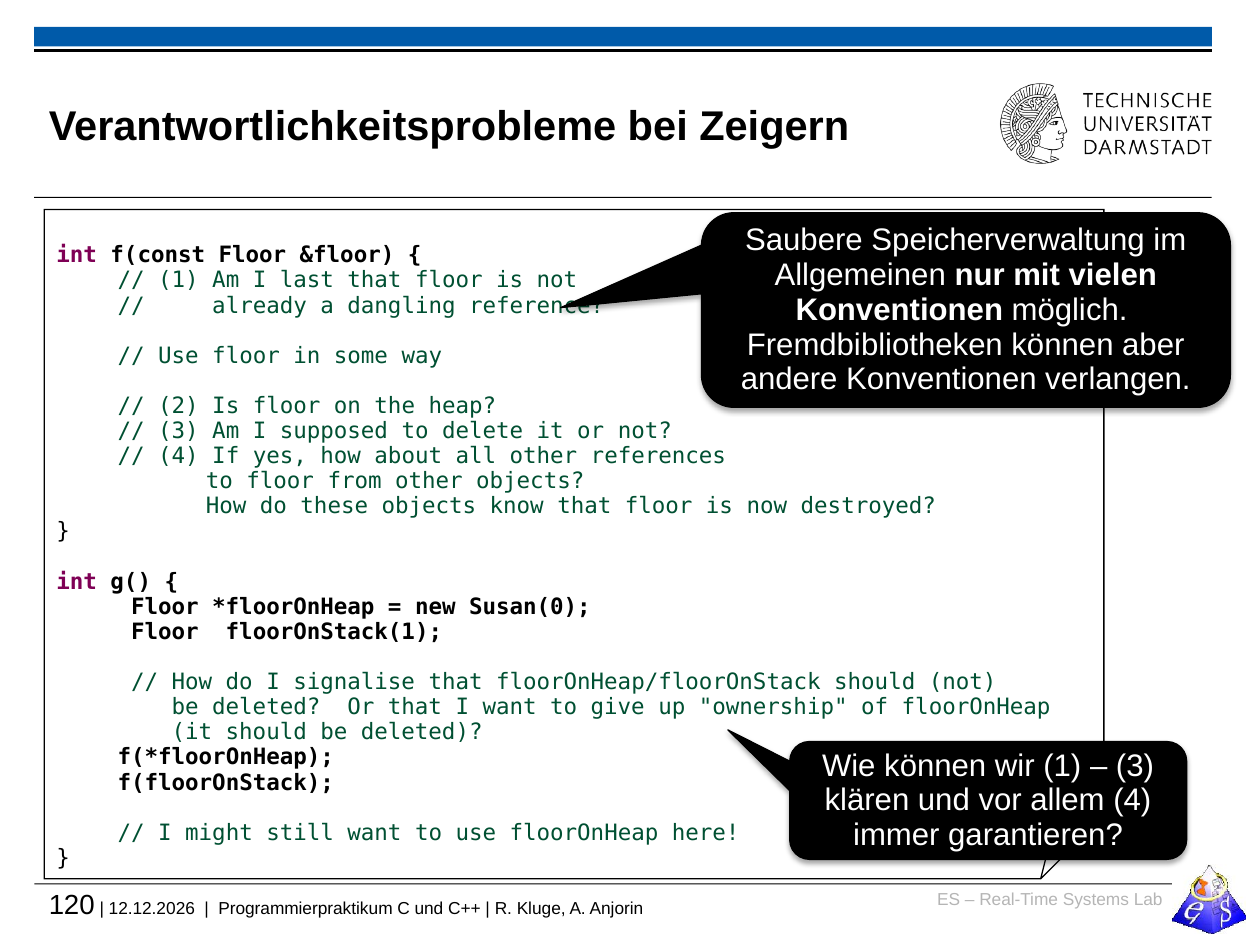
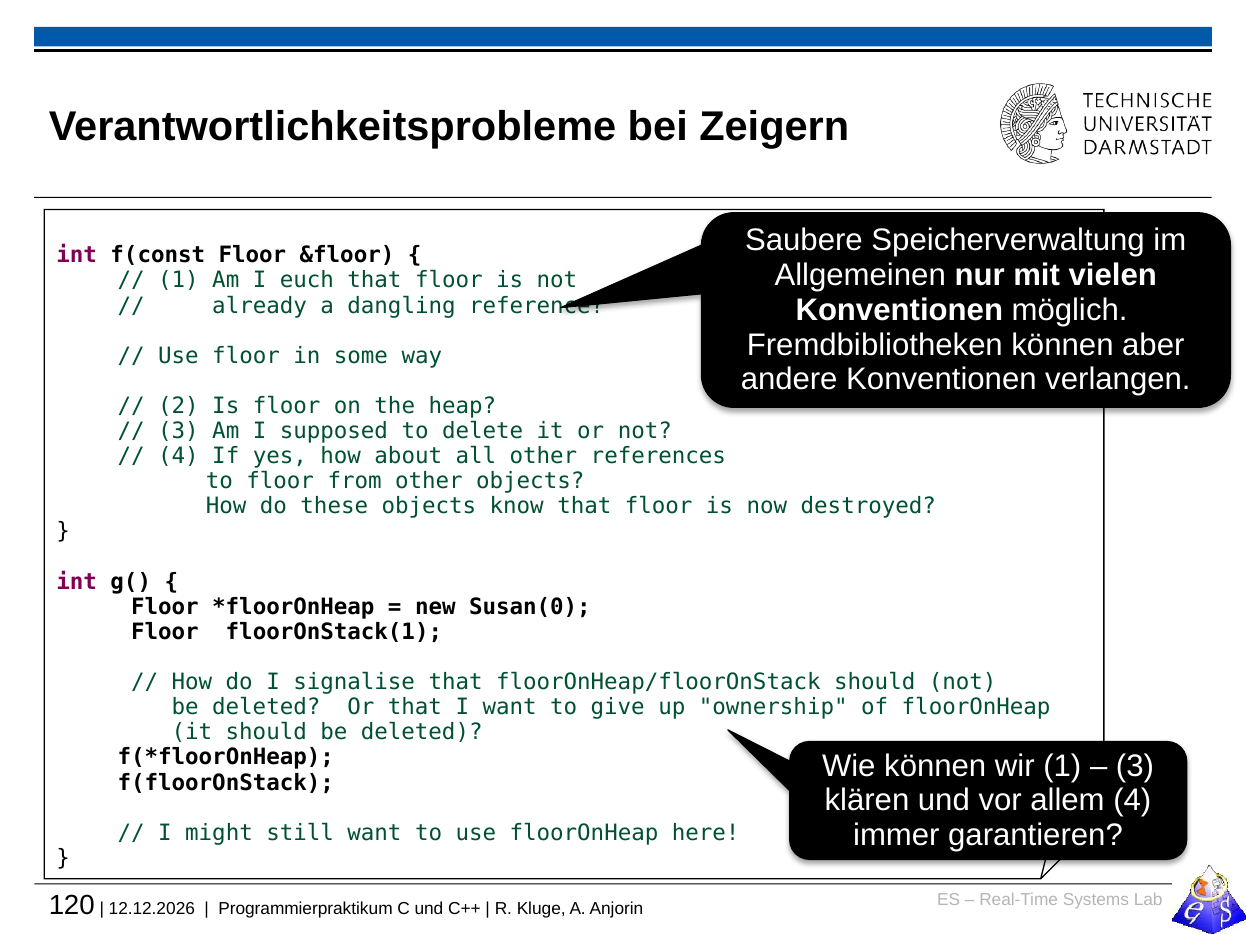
last: last -> euch
